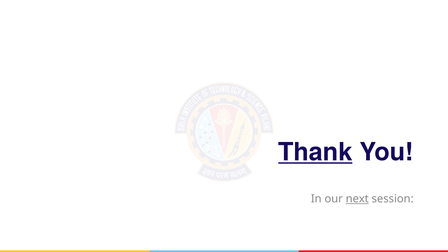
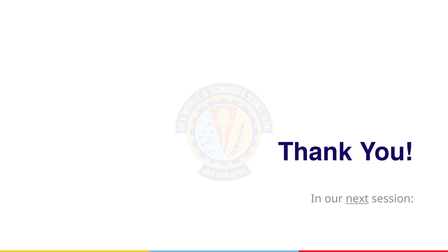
Thank underline: present -> none
